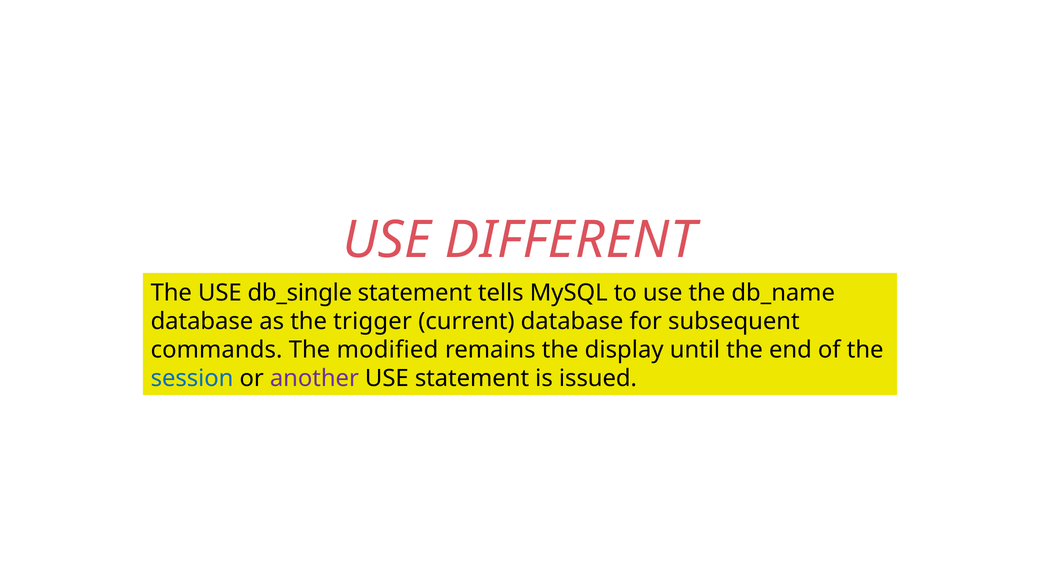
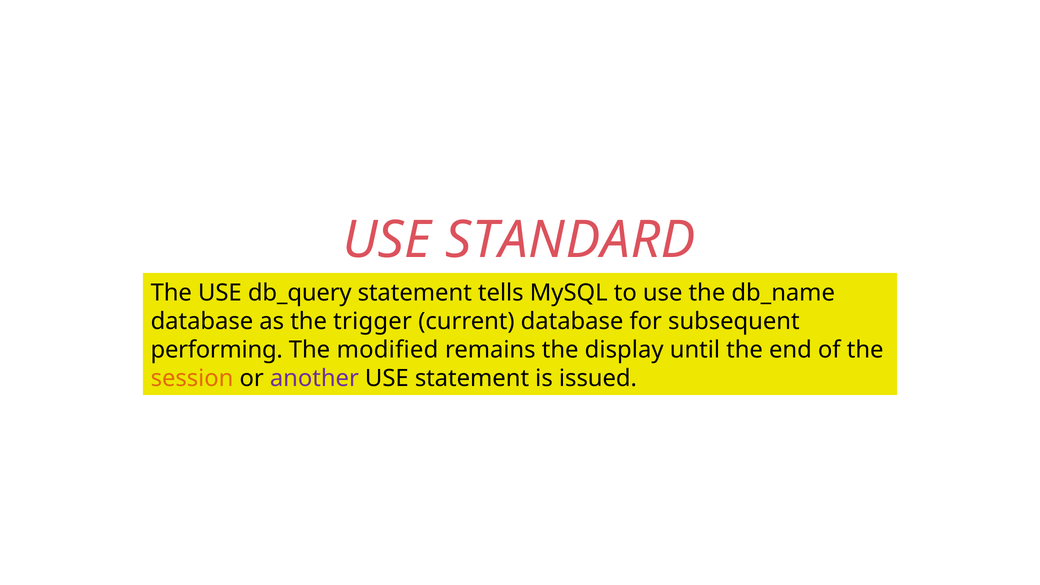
DIFFERENT: DIFFERENT -> STANDARD
db_single: db_single -> db_query
commands: commands -> performing
session colour: blue -> orange
